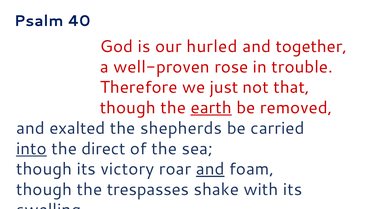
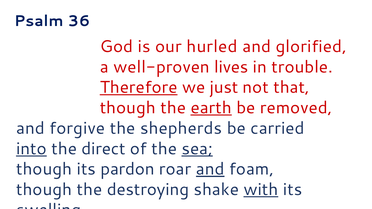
40: 40 -> 36
together: together -> glorified
rose: rose -> lives
Therefore underline: none -> present
exalted: exalted -> forgive
sea underline: none -> present
victory: victory -> pardon
trespasses: trespasses -> destroying
with underline: none -> present
